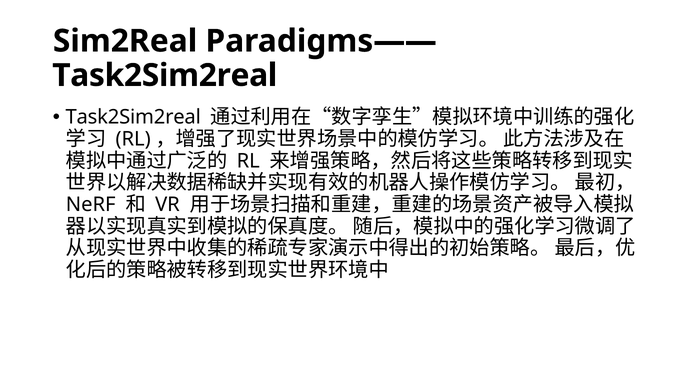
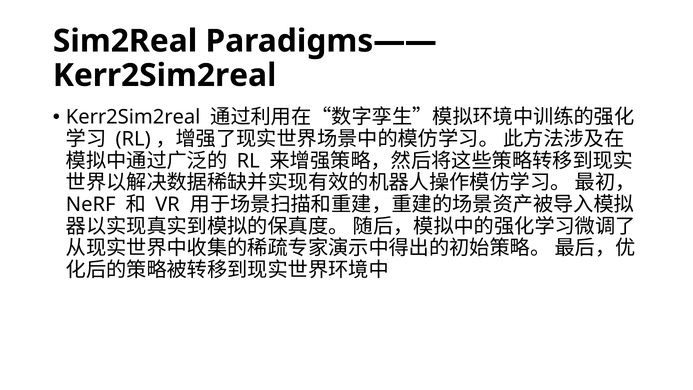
Task2Sim2real at (165, 75): Task2Sim2real -> Kerr2Sim2real
Task2Sim2real at (133, 117): Task2Sim2real -> Kerr2Sim2real
